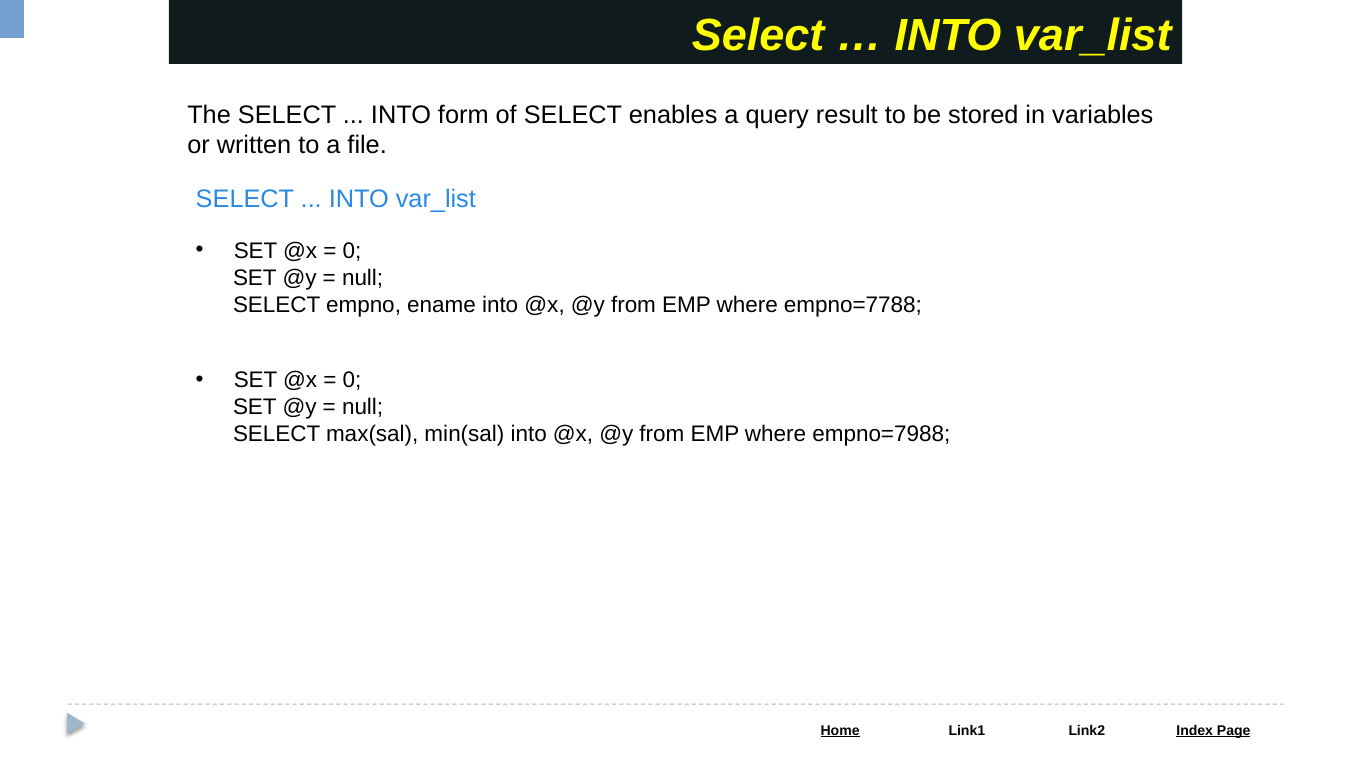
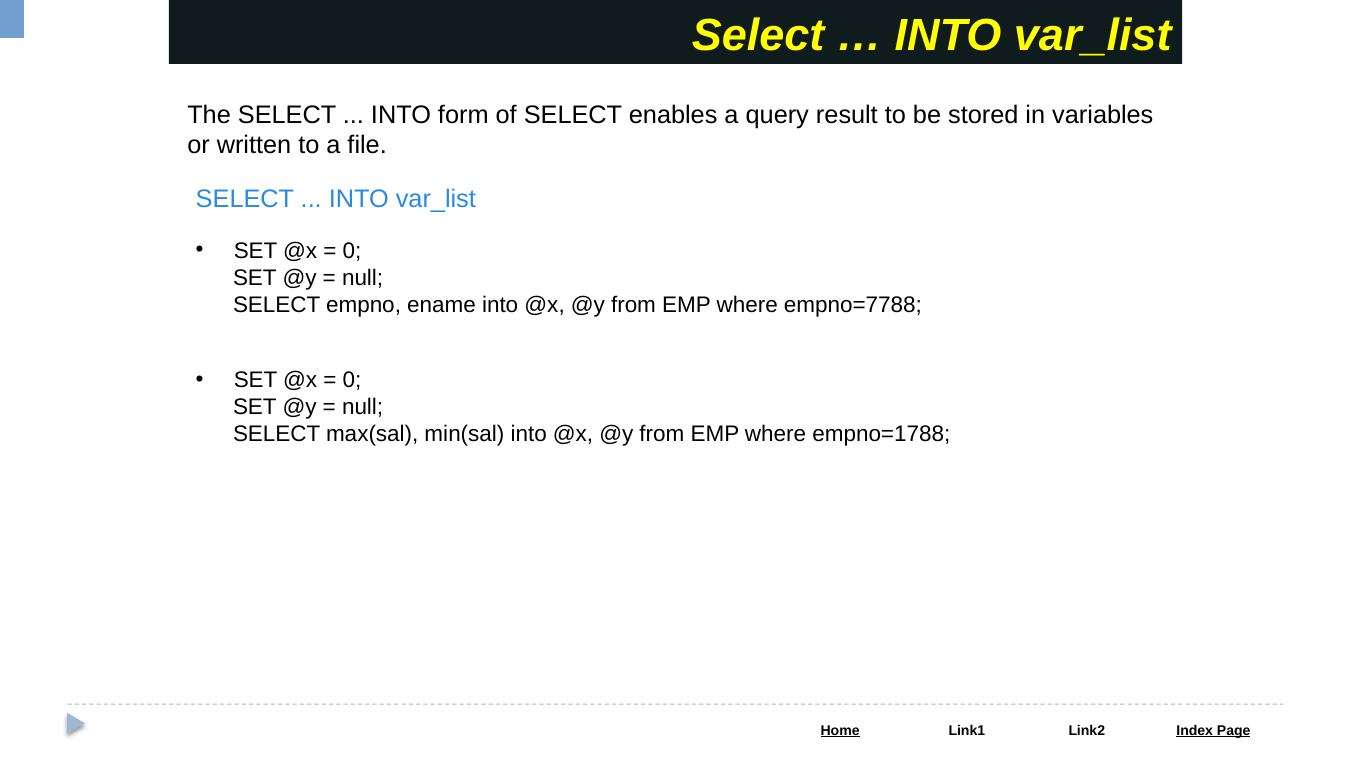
empno=7988: empno=7988 -> empno=1788
